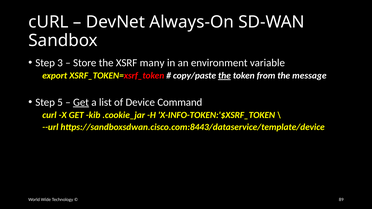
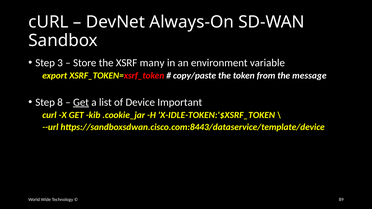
the at (224, 76) underline: present -> none
5: 5 -> 8
Command: Command -> Important
X-INFO-TOKEN:'$XSRF_TOKEN: X-INFO-TOKEN:'$XSRF_TOKEN -> X-IDLE-TOKEN:'$XSRF_TOKEN
